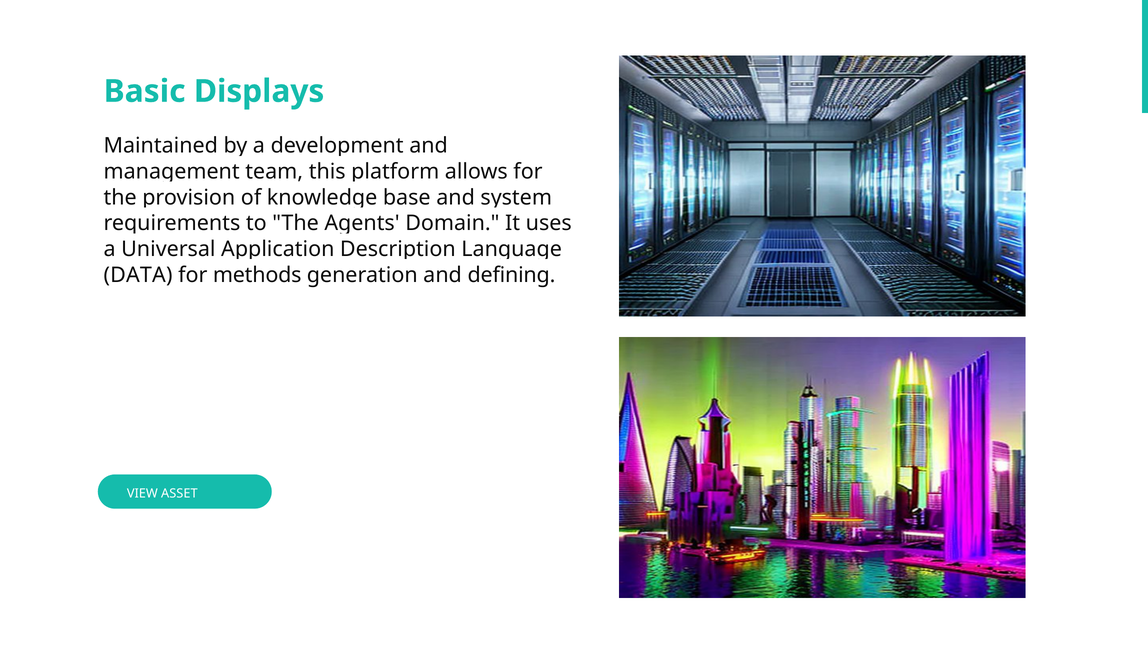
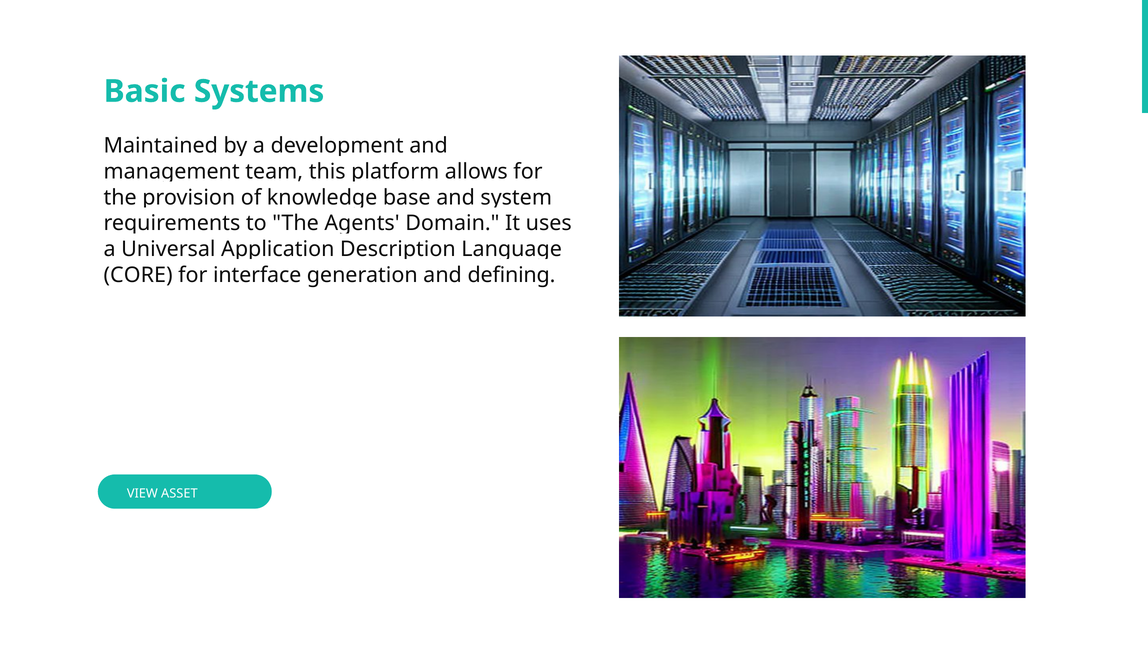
Displays: Displays -> Systems
DATA: DATA -> CORE
methods: methods -> interface
